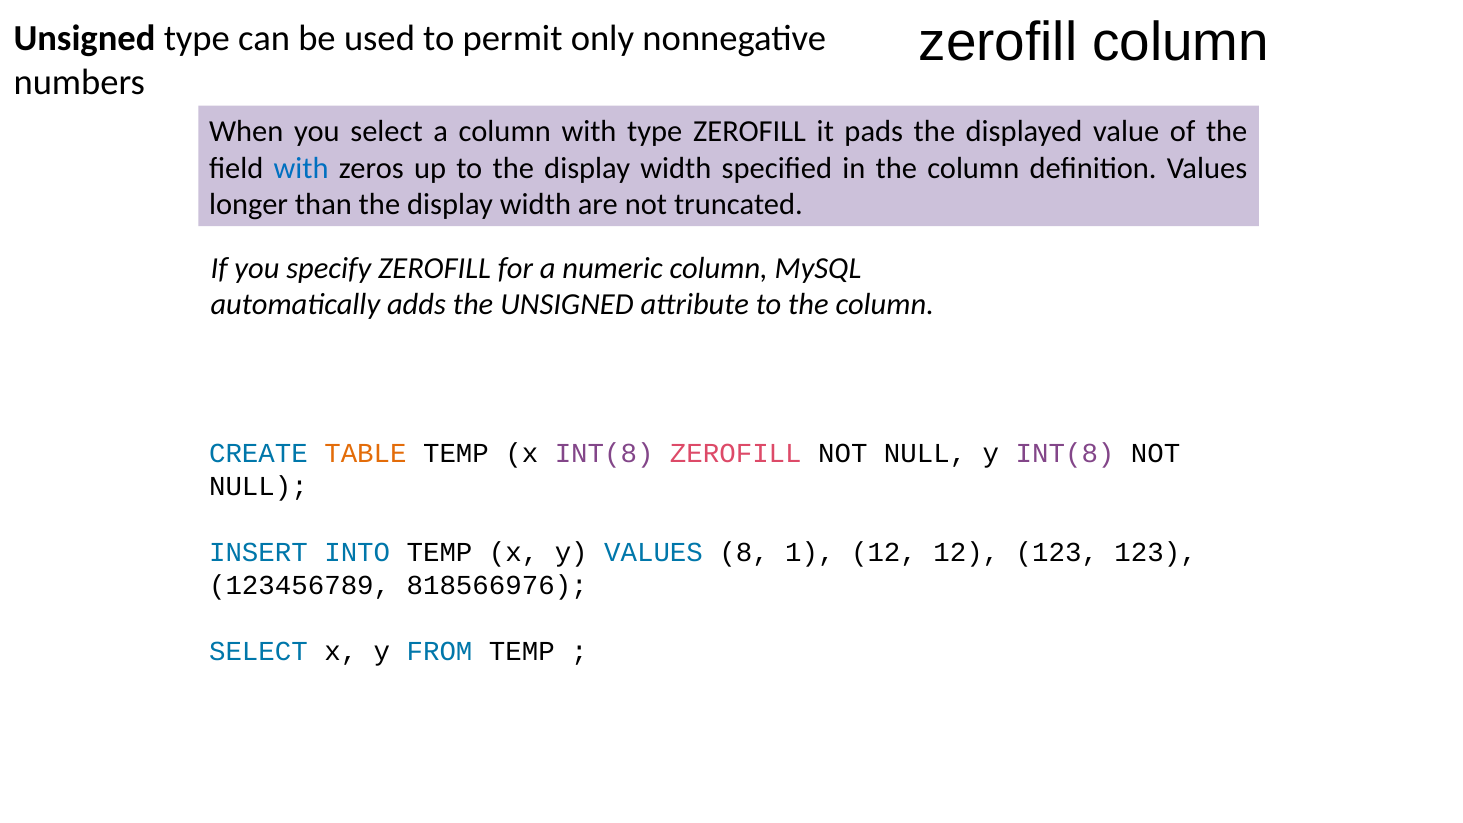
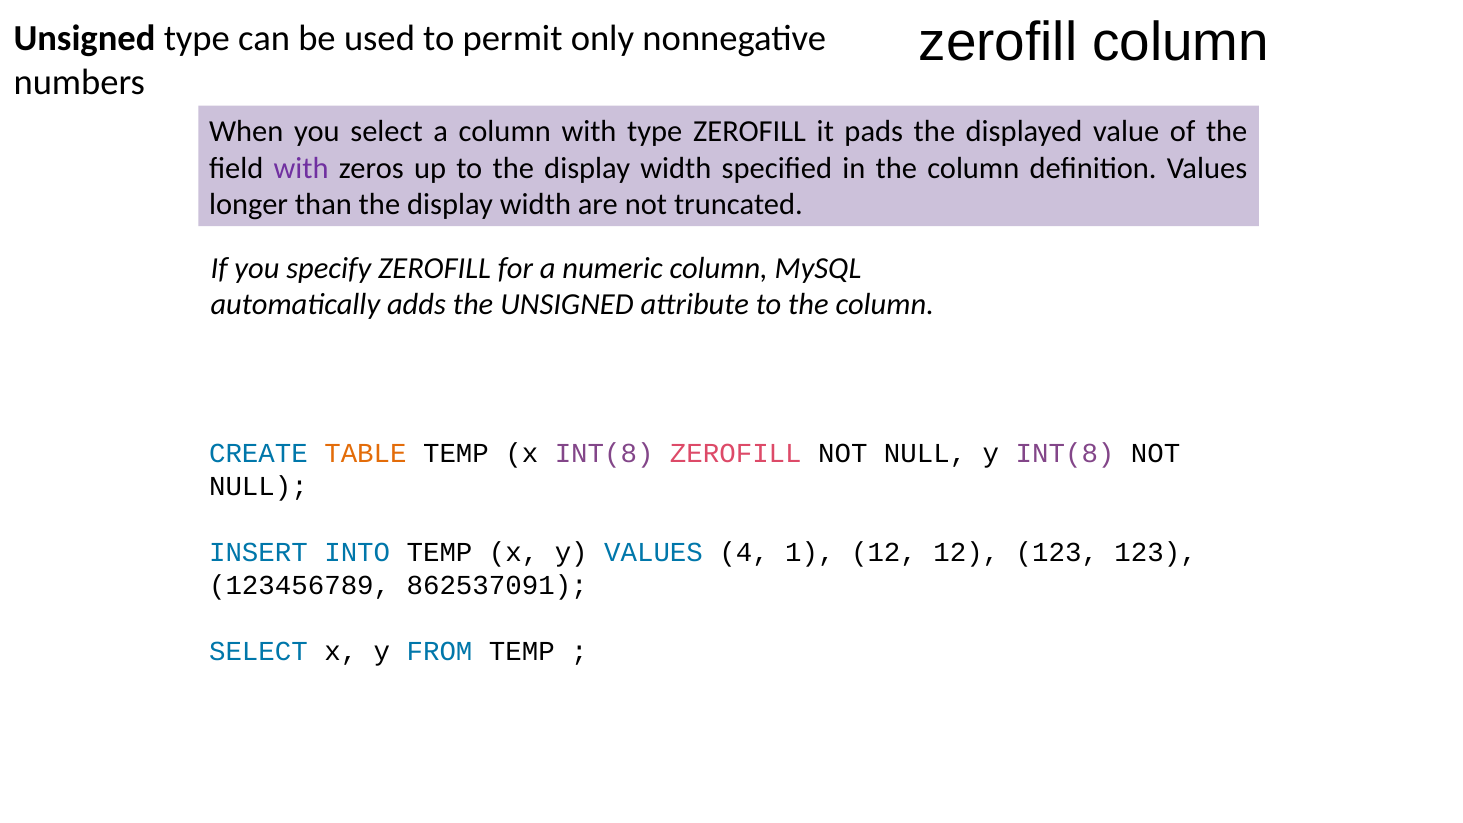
with at (301, 168) colour: blue -> purple
8: 8 -> 4
818566976: 818566976 -> 862537091
